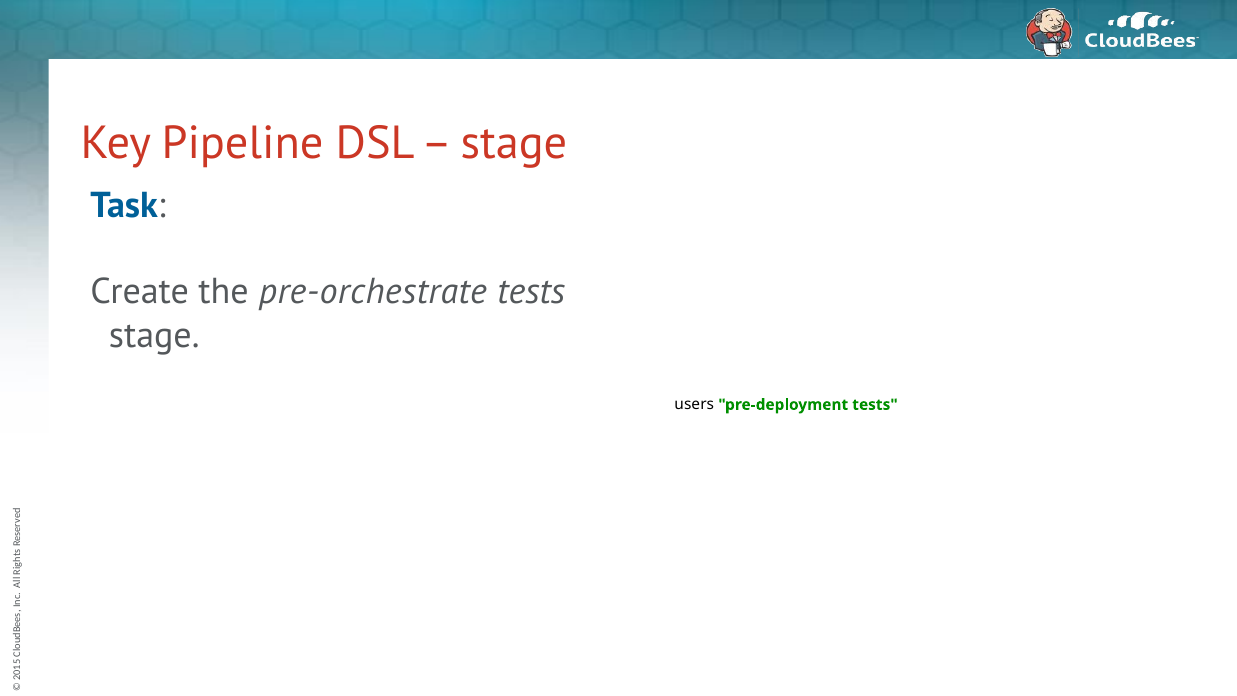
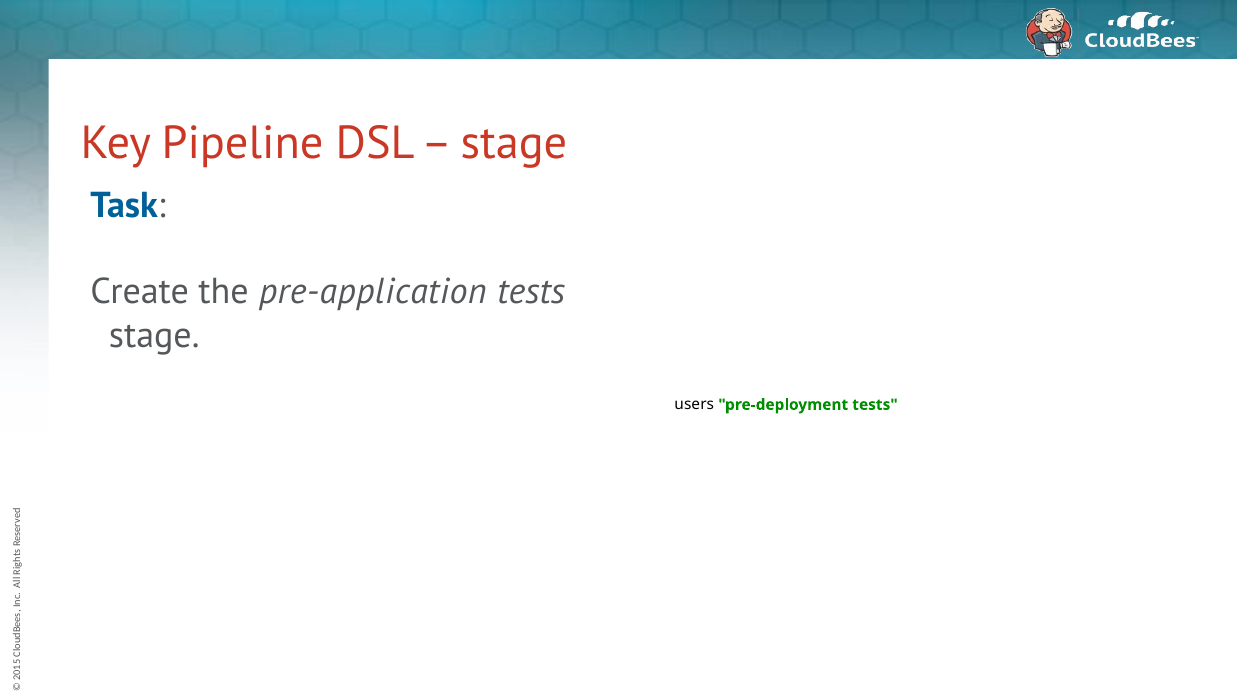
pre-orchestrate: pre-orchestrate -> pre-application
